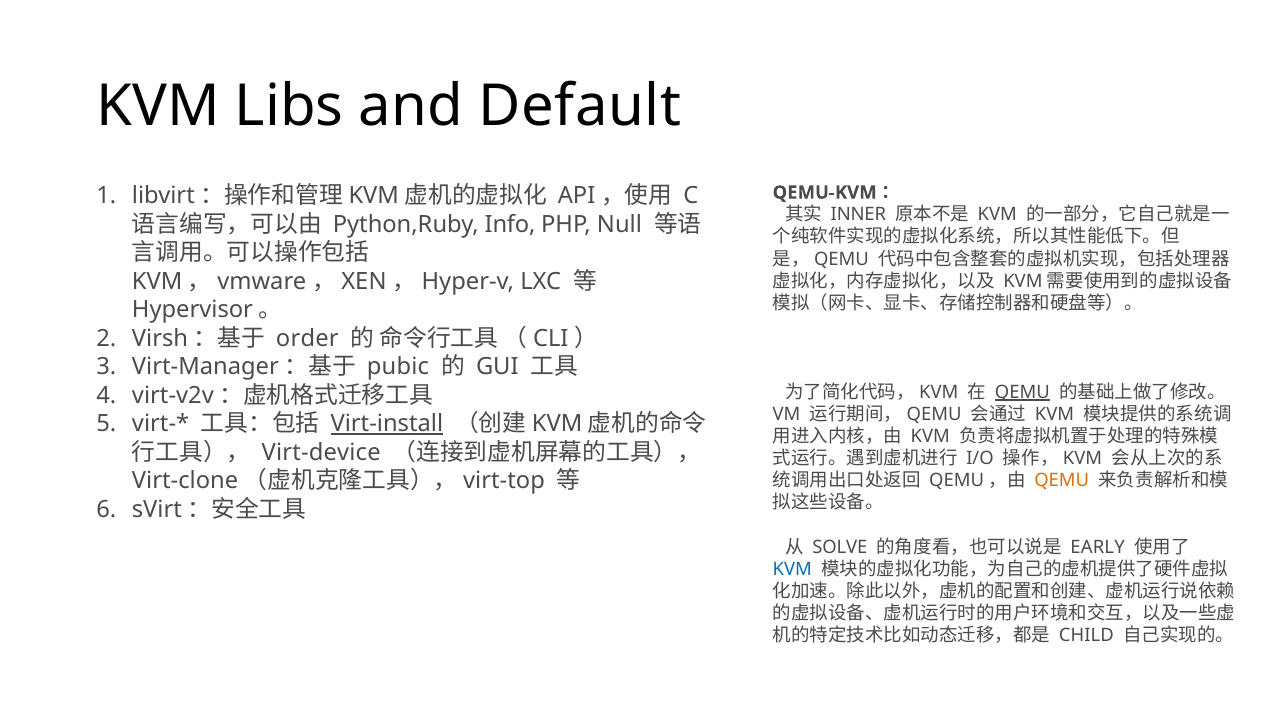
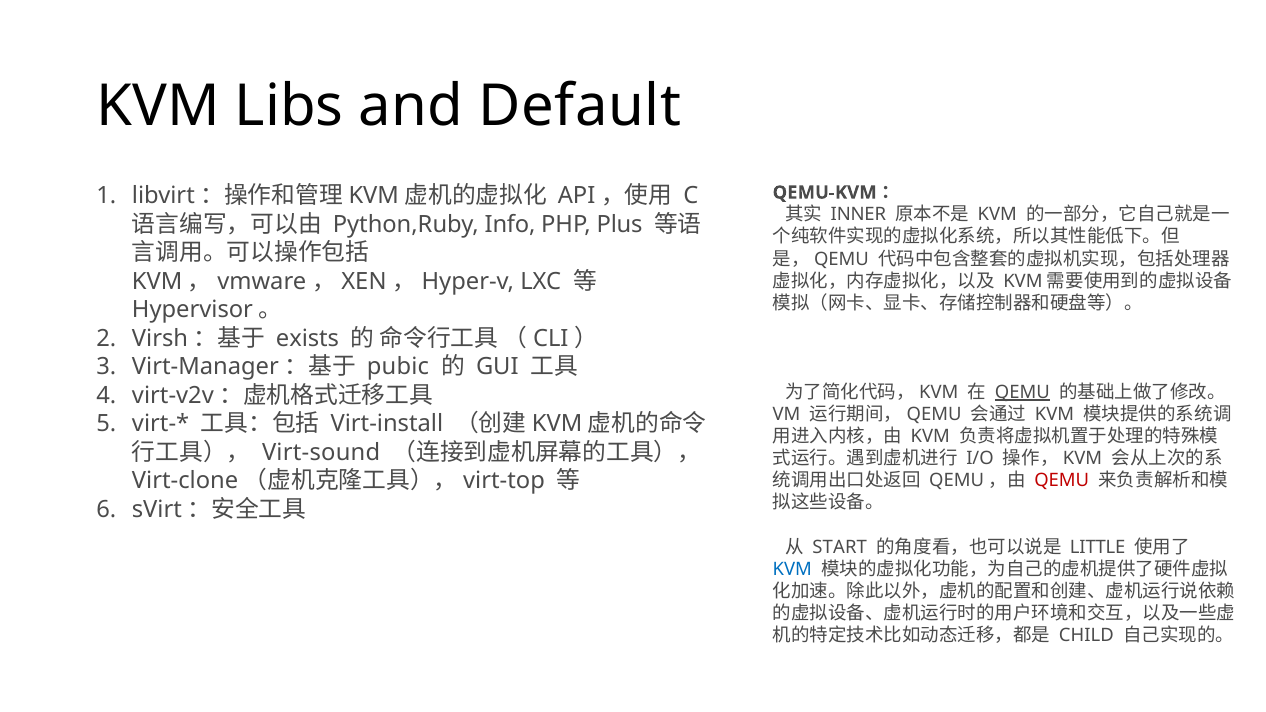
Null: Null -> Plus
order: order -> exists
Virt-install underline: present -> none
Virt-device: Virt-device -> Virt-sound
QEMU at (1062, 481) colour: orange -> red
SOLVE: SOLVE -> START
EARLY: EARLY -> LITTLE
